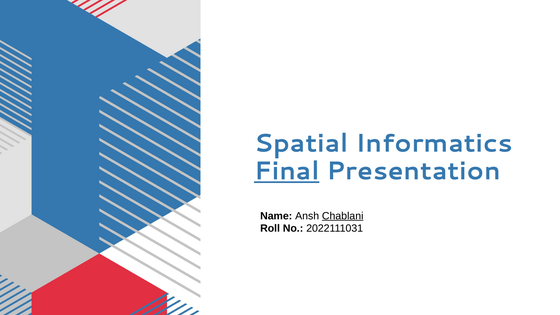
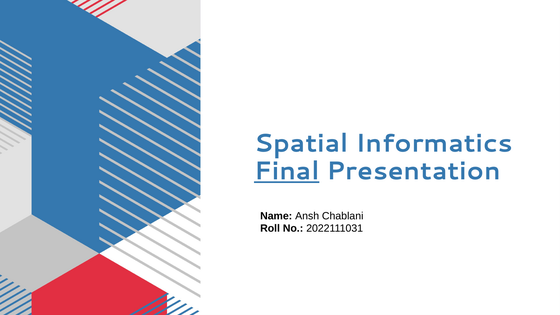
Chablani underline: present -> none
